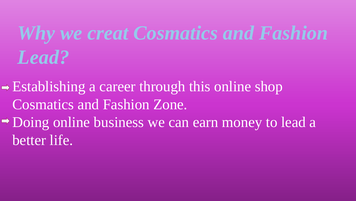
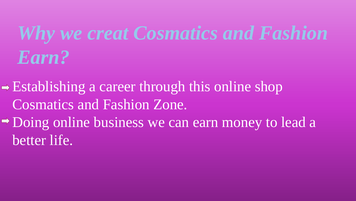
Lead at (43, 57): Lead -> Earn
